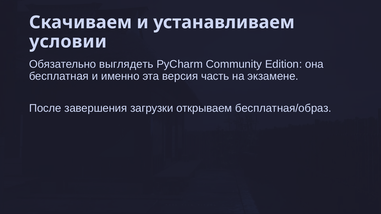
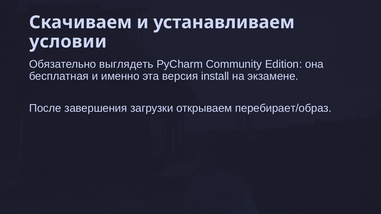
часть: часть -> install
бесплатная/образ: бесплатная/образ -> перебирает/образ
